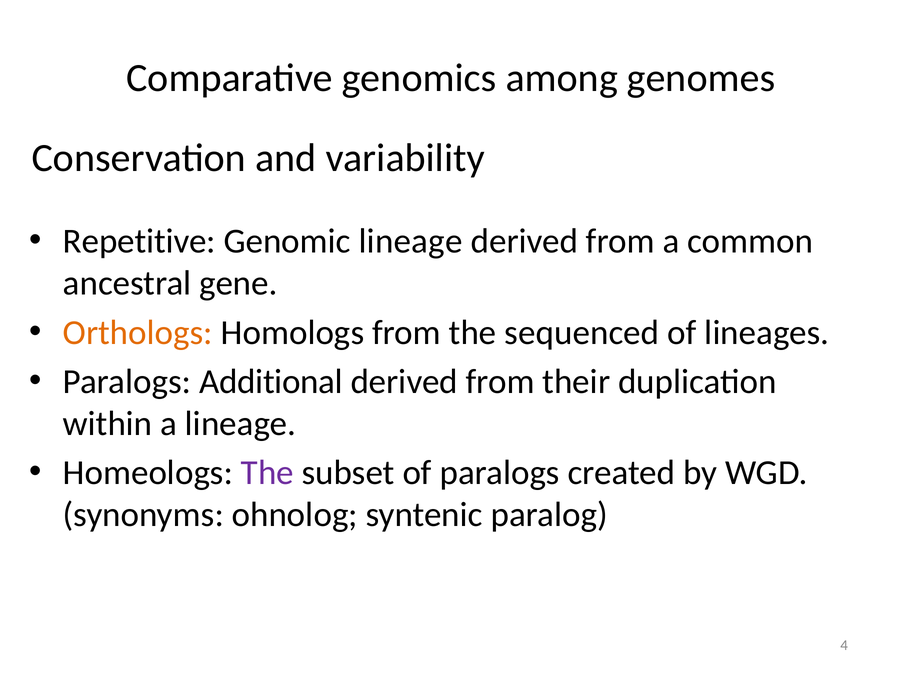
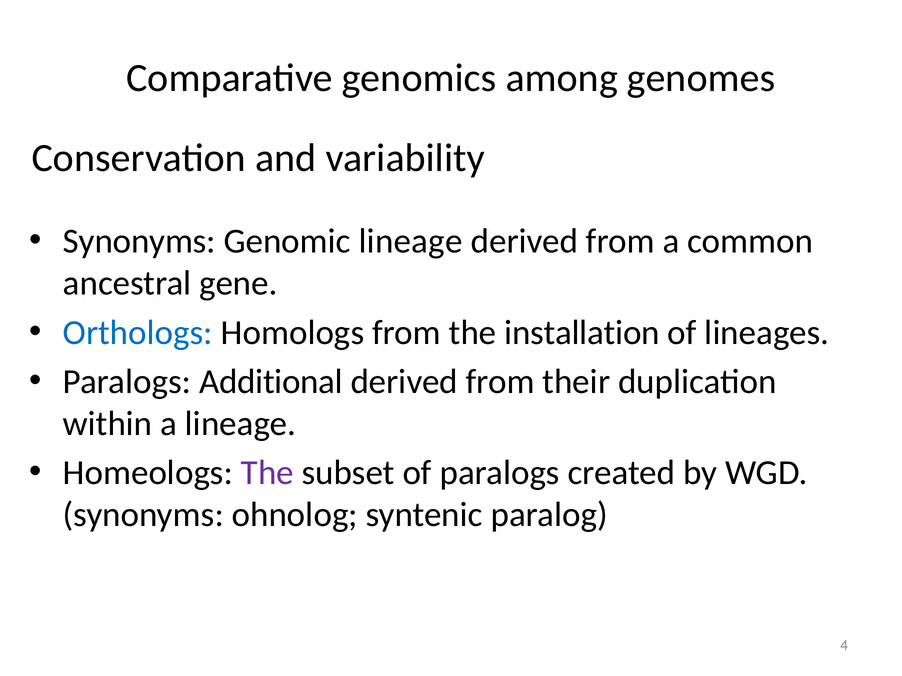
Repetitive at (139, 241): Repetitive -> Synonyms
Orthologs colour: orange -> blue
sequenced: sequenced -> installation
